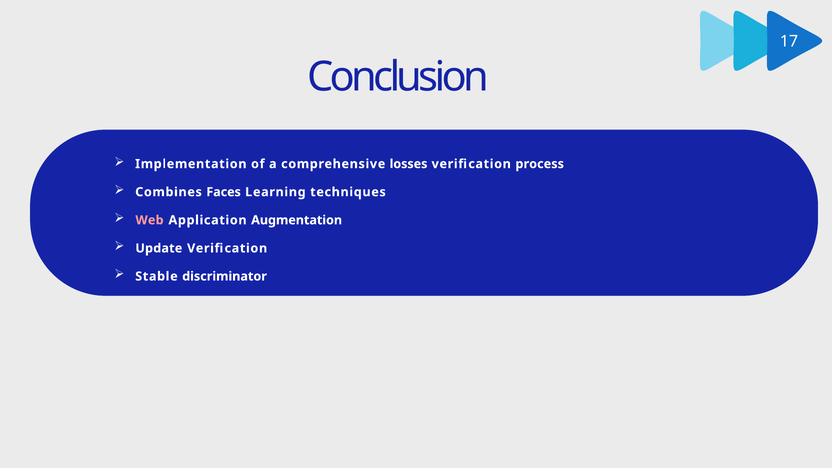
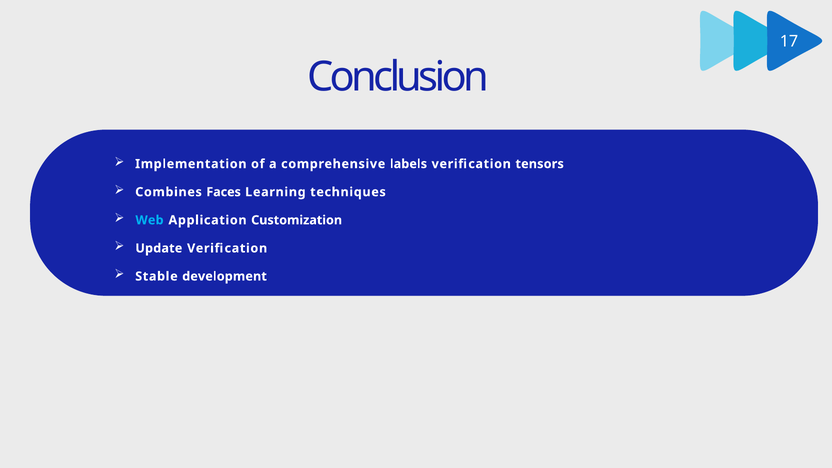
losses: losses -> labels
process: process -> tensors
Web colour: pink -> light blue
Augmentation: Augmentation -> Customization
discriminator: discriminator -> development
